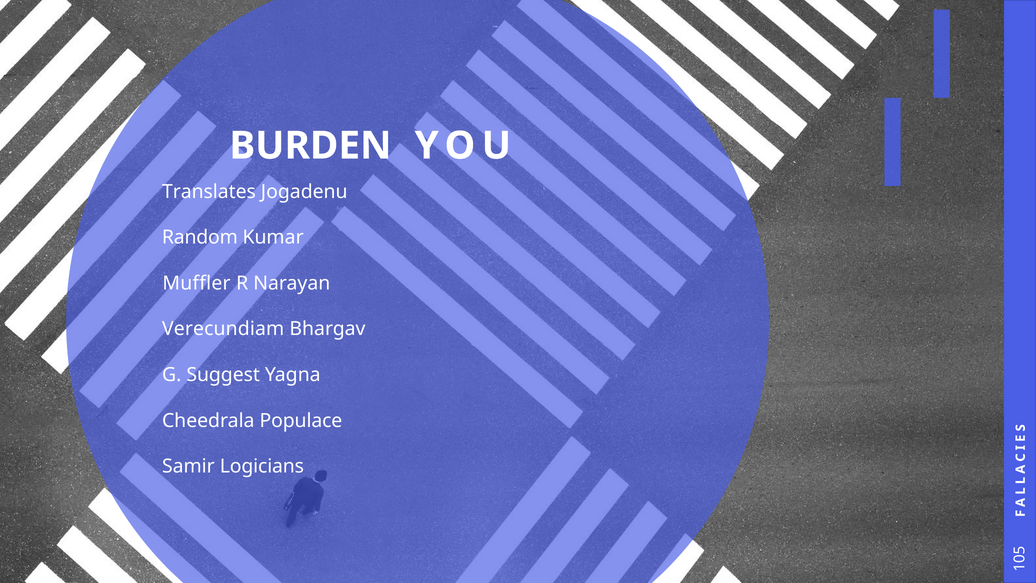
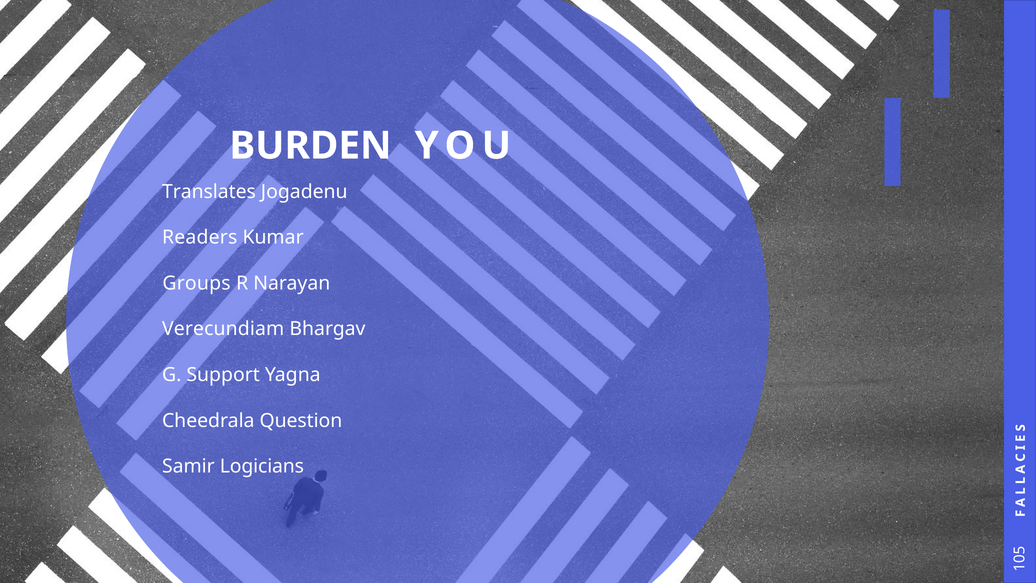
Random: Random -> Readers
Muffler: Muffler -> Groups
Suggest: Suggest -> Support
Populace: Populace -> Question
